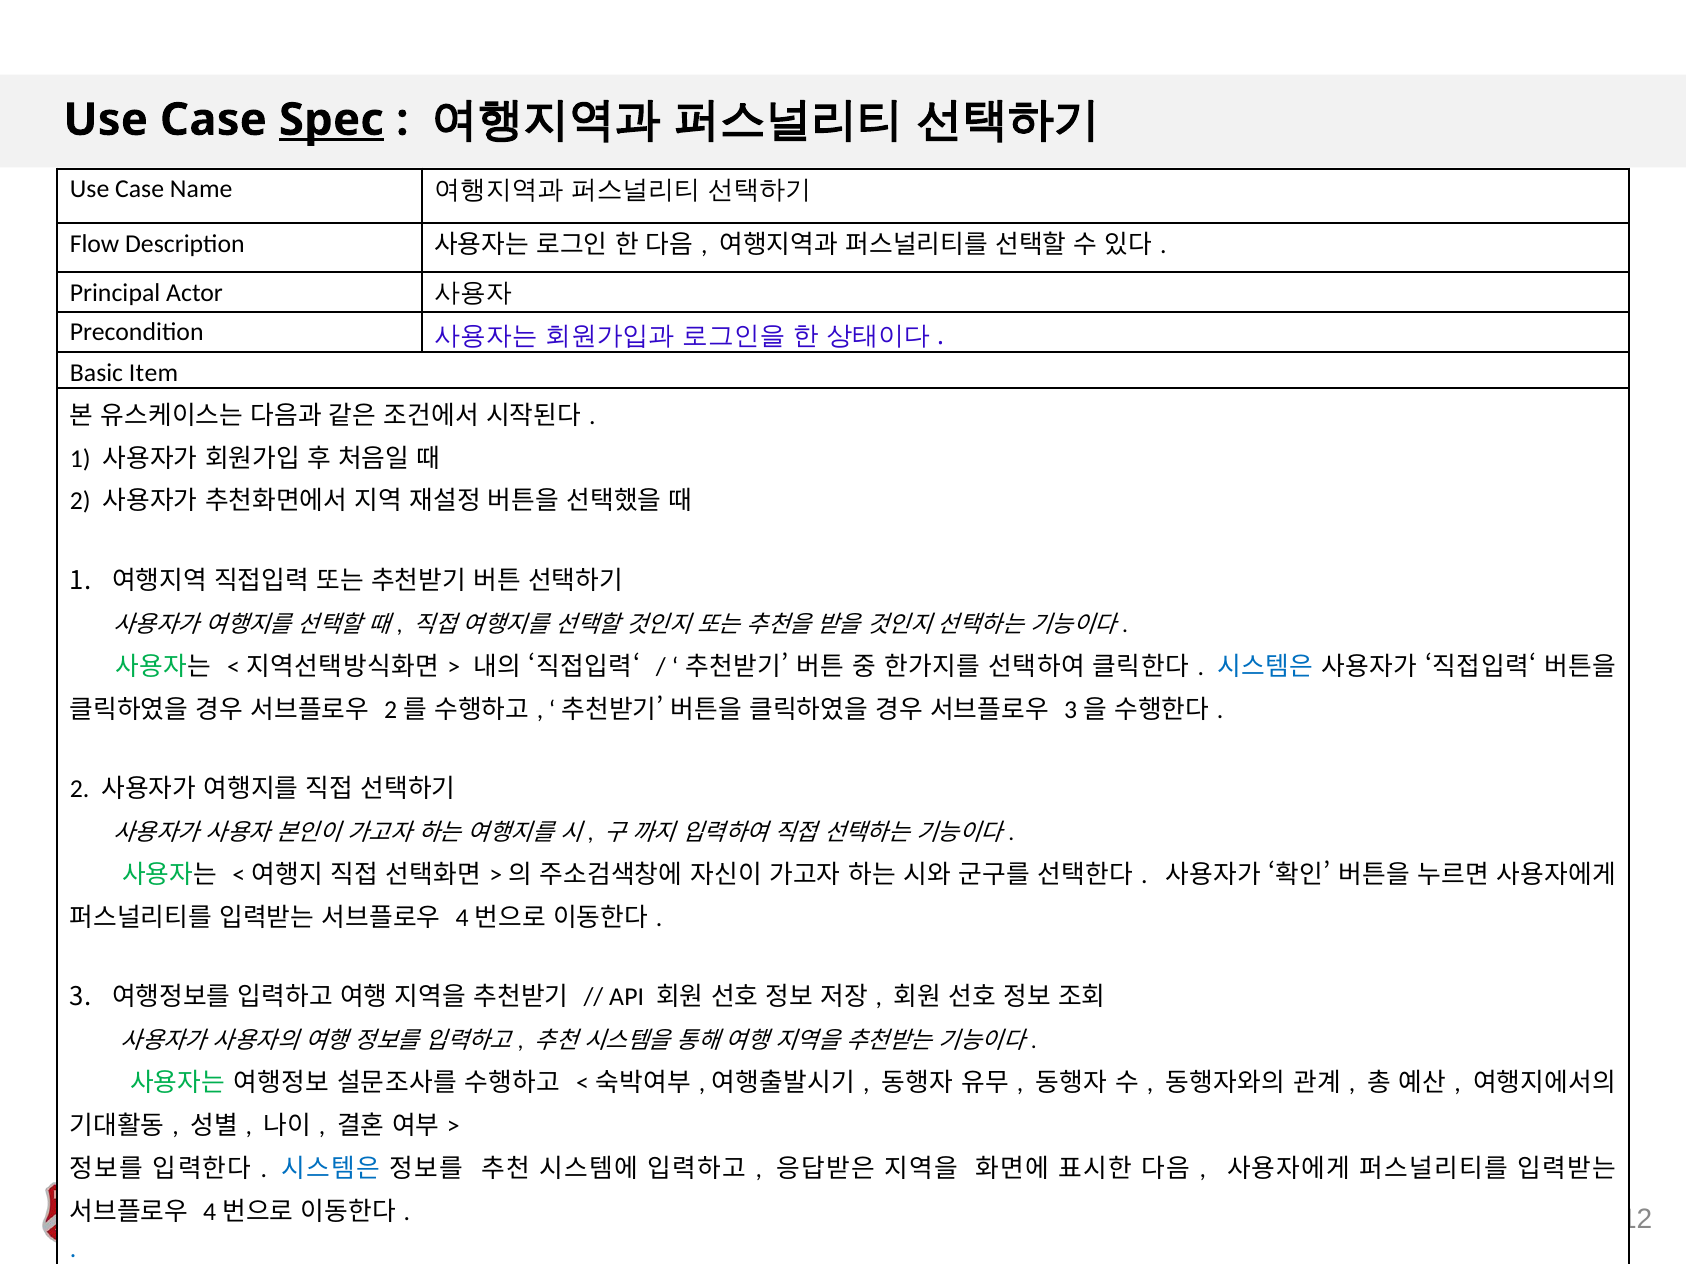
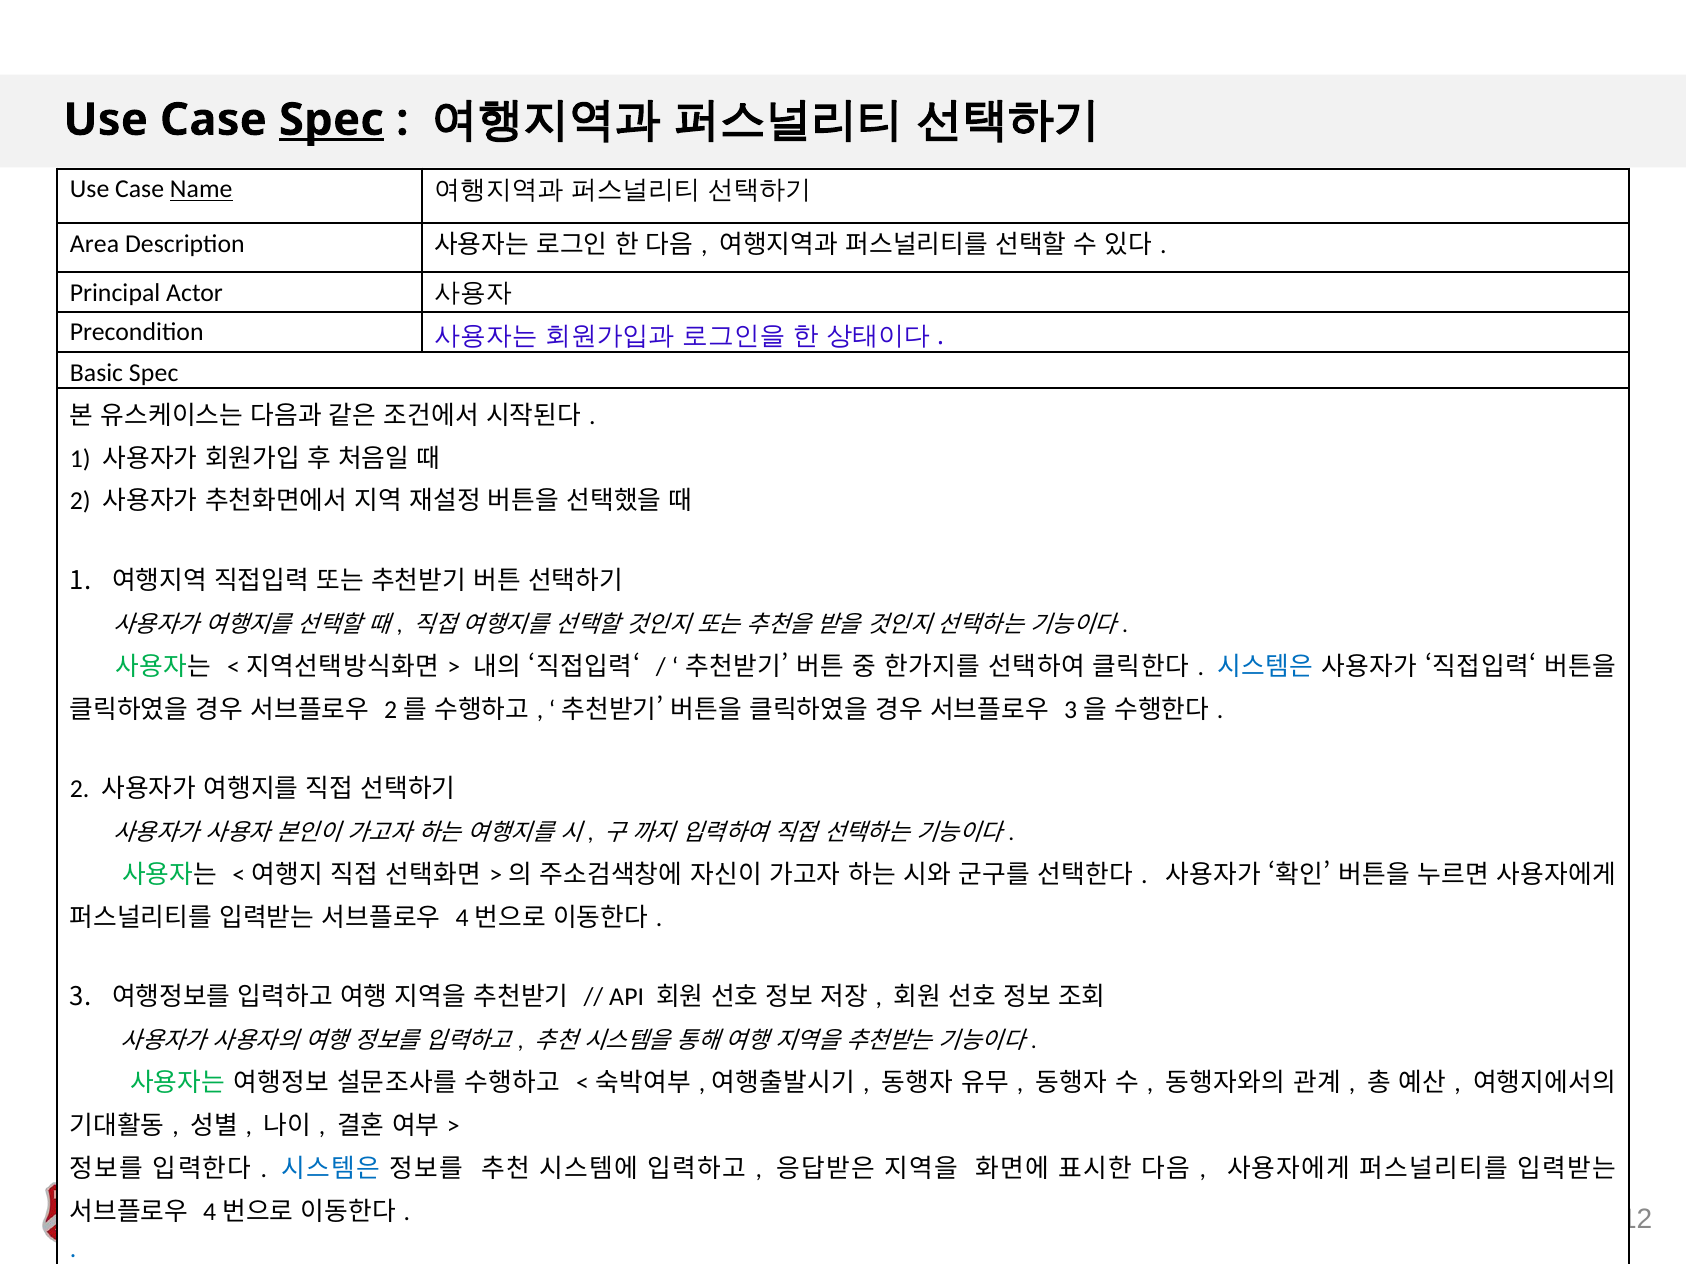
Name underline: none -> present
Flow: Flow -> Area
Basic Item: Item -> Spec
